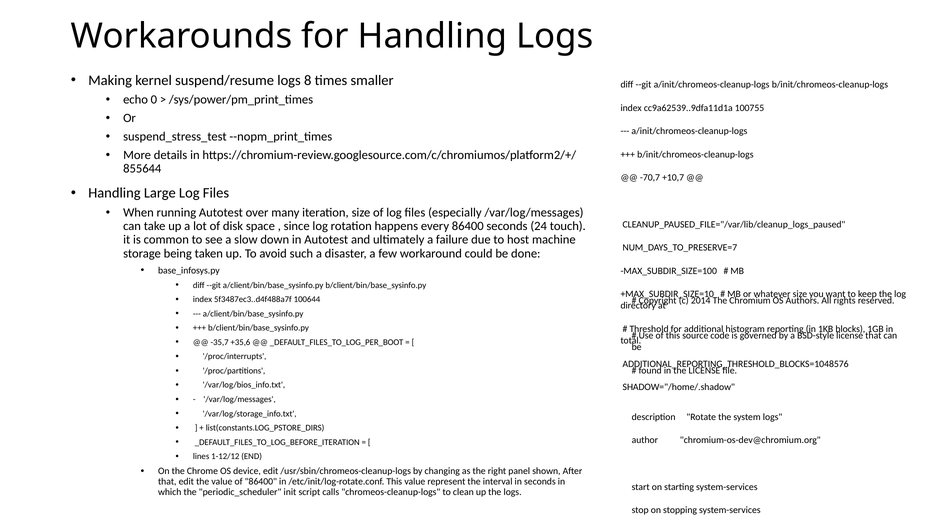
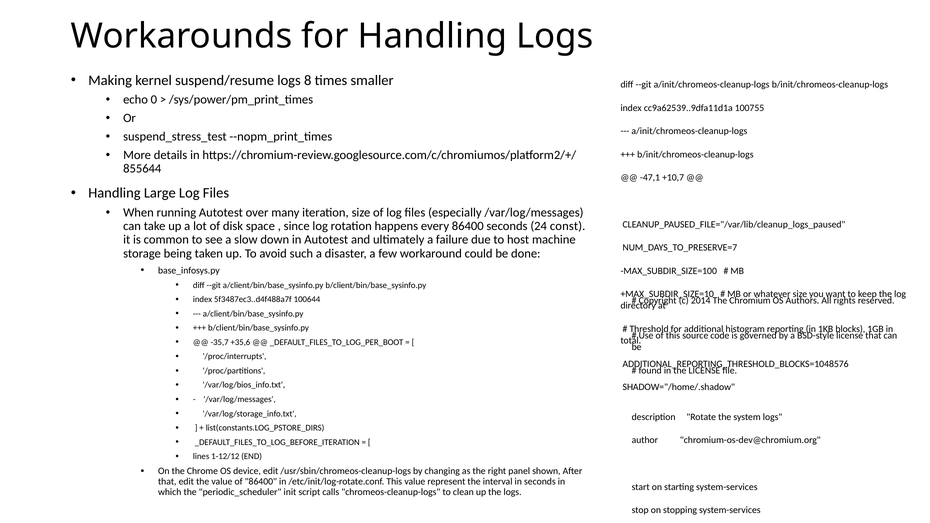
-70,7: -70,7 -> -47,1
touch: touch -> const
